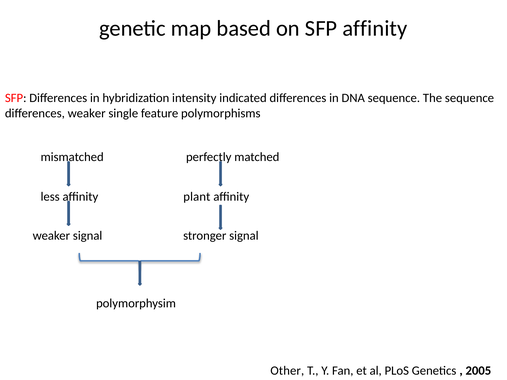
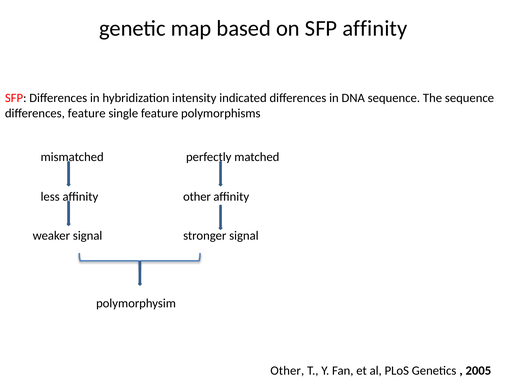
differences weaker: weaker -> feature
plant at (197, 197): plant -> other
